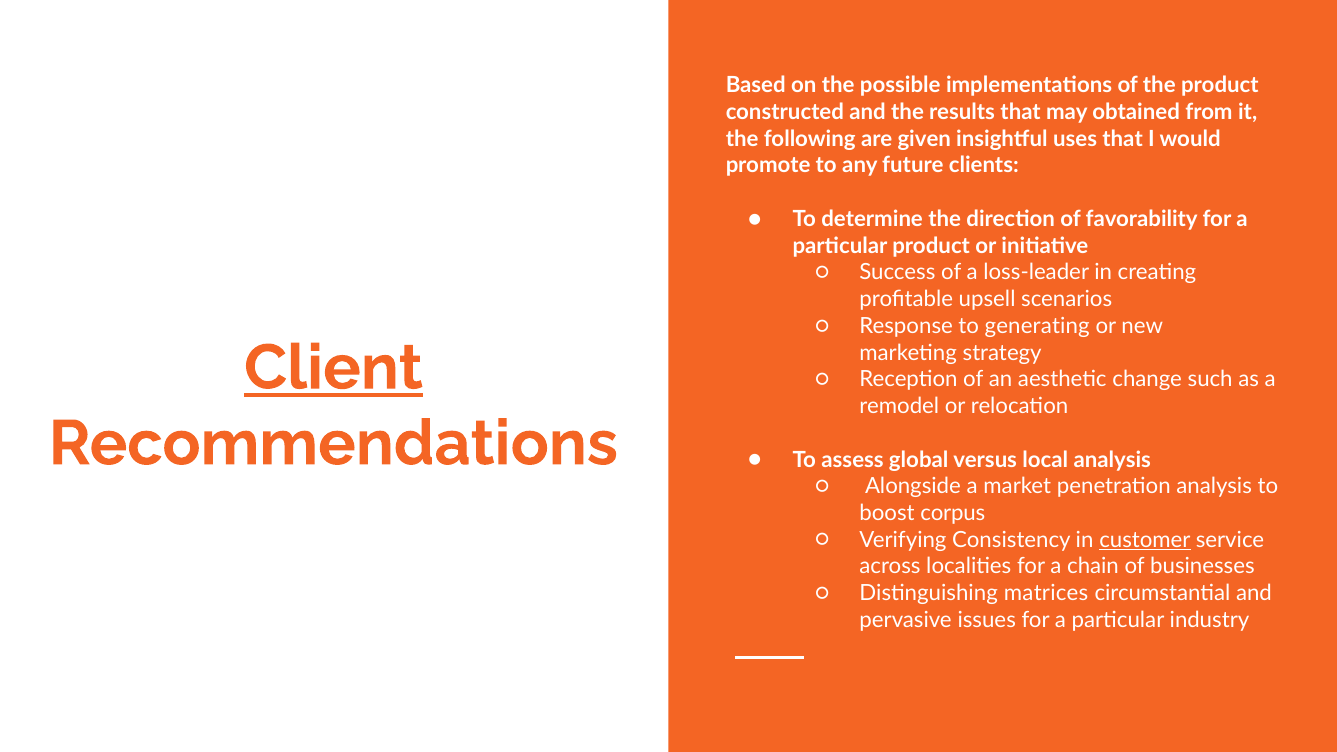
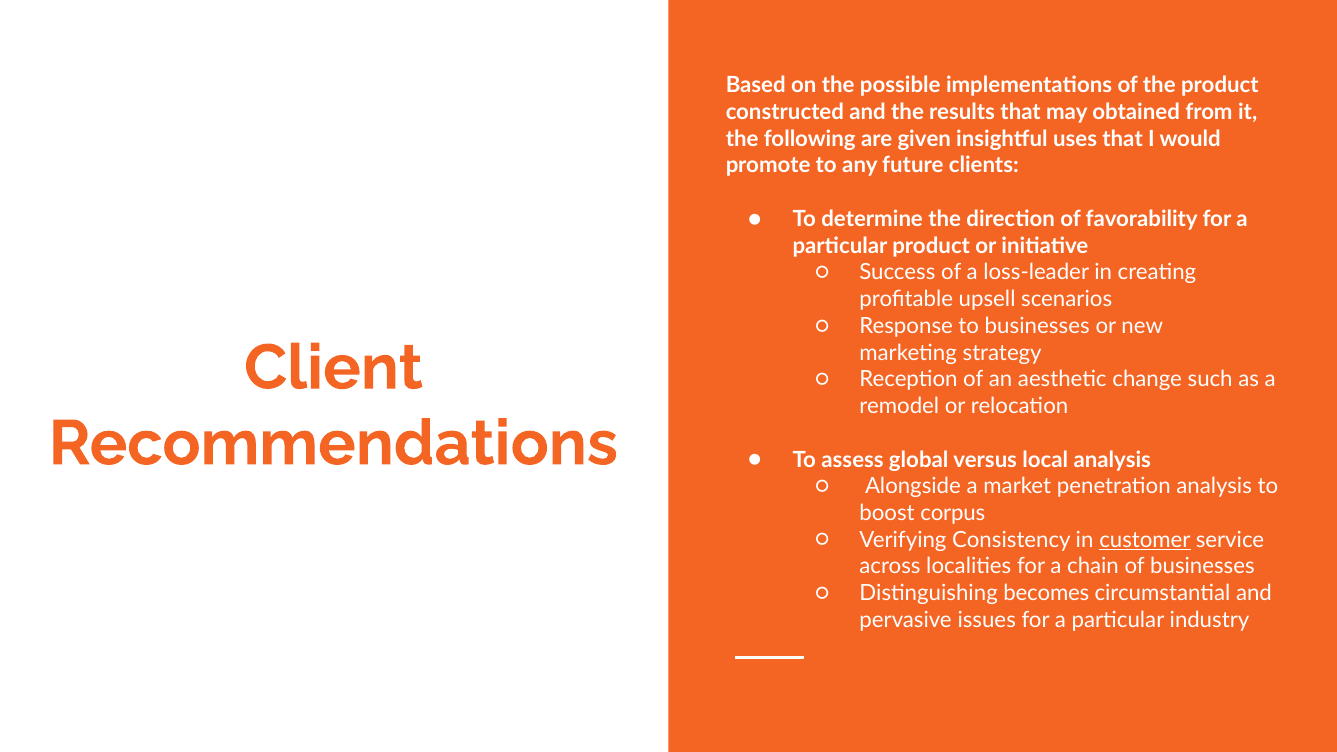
to generating: generating -> businesses
Client underline: present -> none
matrices: matrices -> becomes
